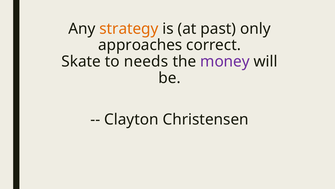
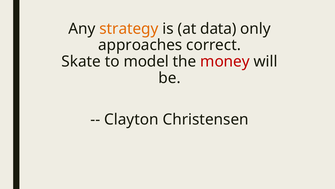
past: past -> data
needs: needs -> model
money colour: purple -> red
